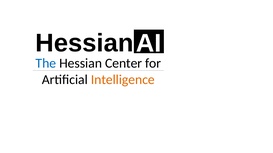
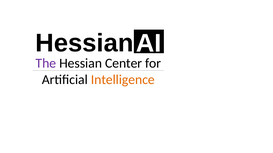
The colour: blue -> purple
